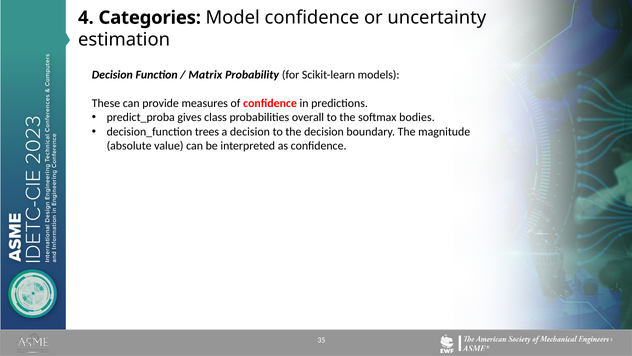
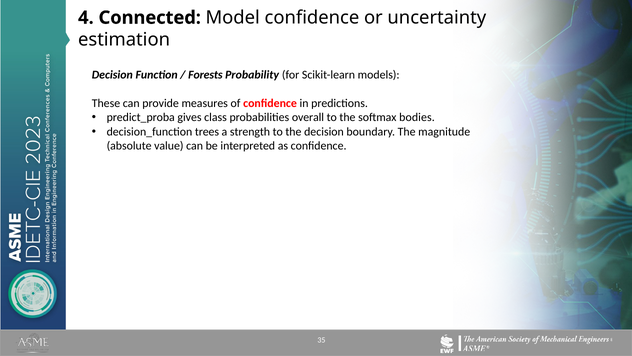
Categories: Categories -> Connected
Matrix: Matrix -> Forests
a decision: decision -> strength
